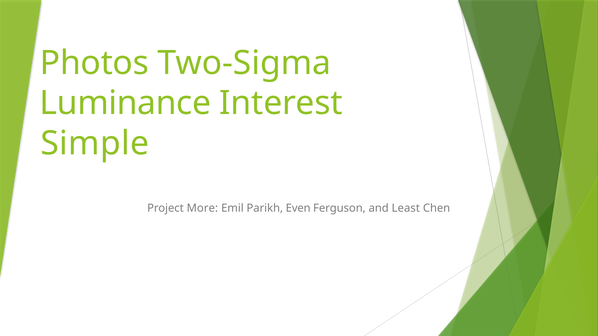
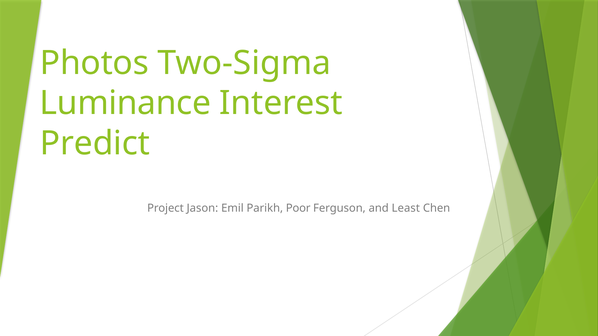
Simple: Simple -> Predict
More: More -> Jason
Even: Even -> Poor
